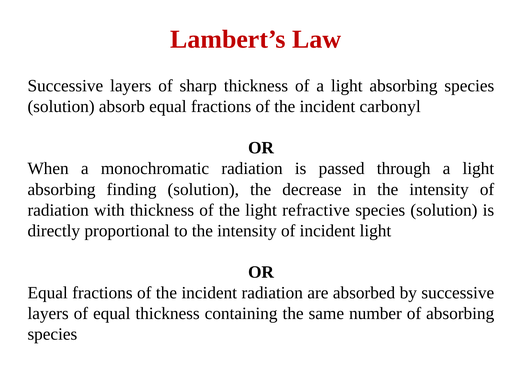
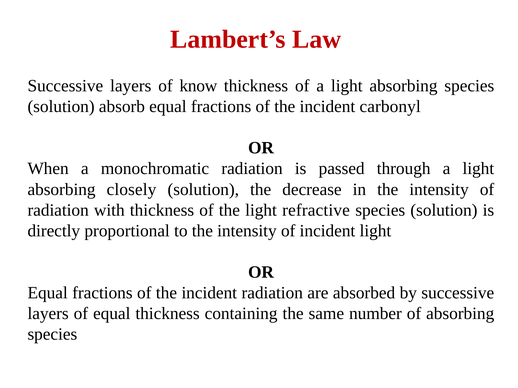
sharp: sharp -> know
finding: finding -> closely
